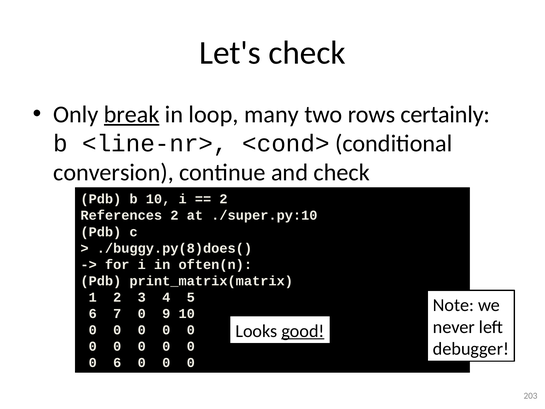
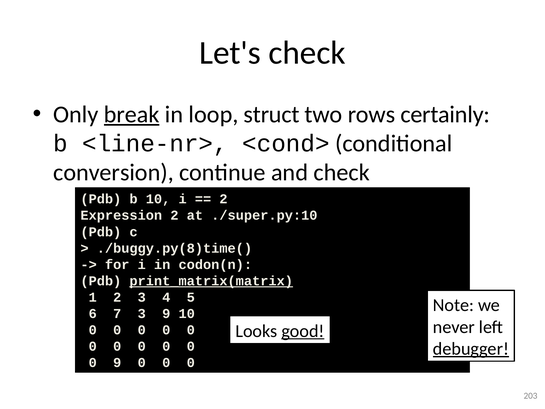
many: many -> struct
References: References -> Expression
./buggy.py(8)does(: ./buggy.py(8)does( -> ./buggy.py(8)time(
often(n: often(n -> codon(n
print_matrix(matrix underline: none -> present
7 0: 0 -> 3
debugger underline: none -> present
0 6: 6 -> 9
